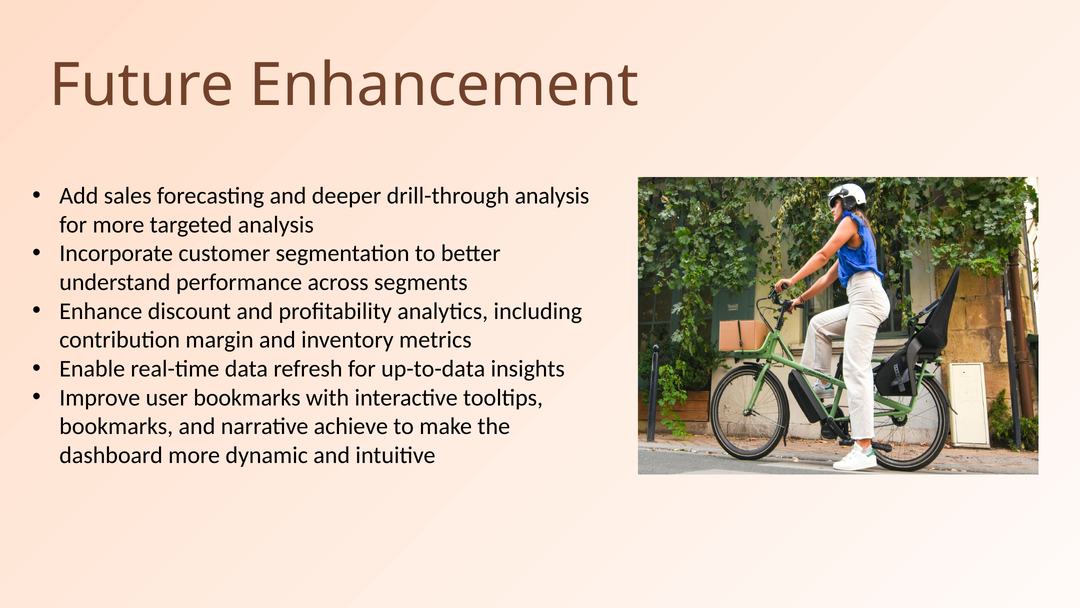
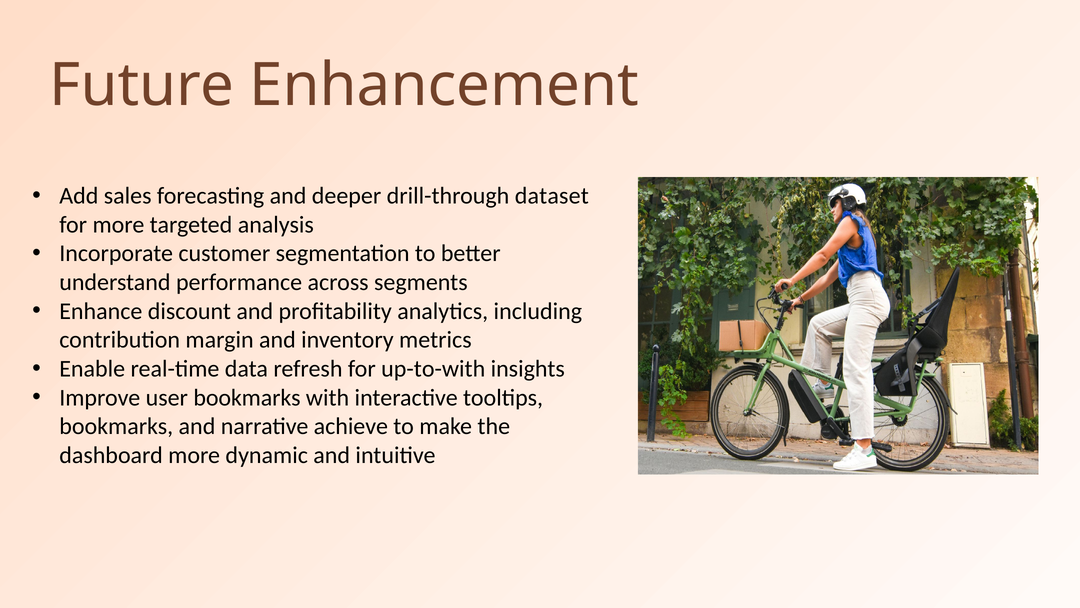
drill-through analysis: analysis -> dataset
up-to-data: up-to-data -> up-to-with
